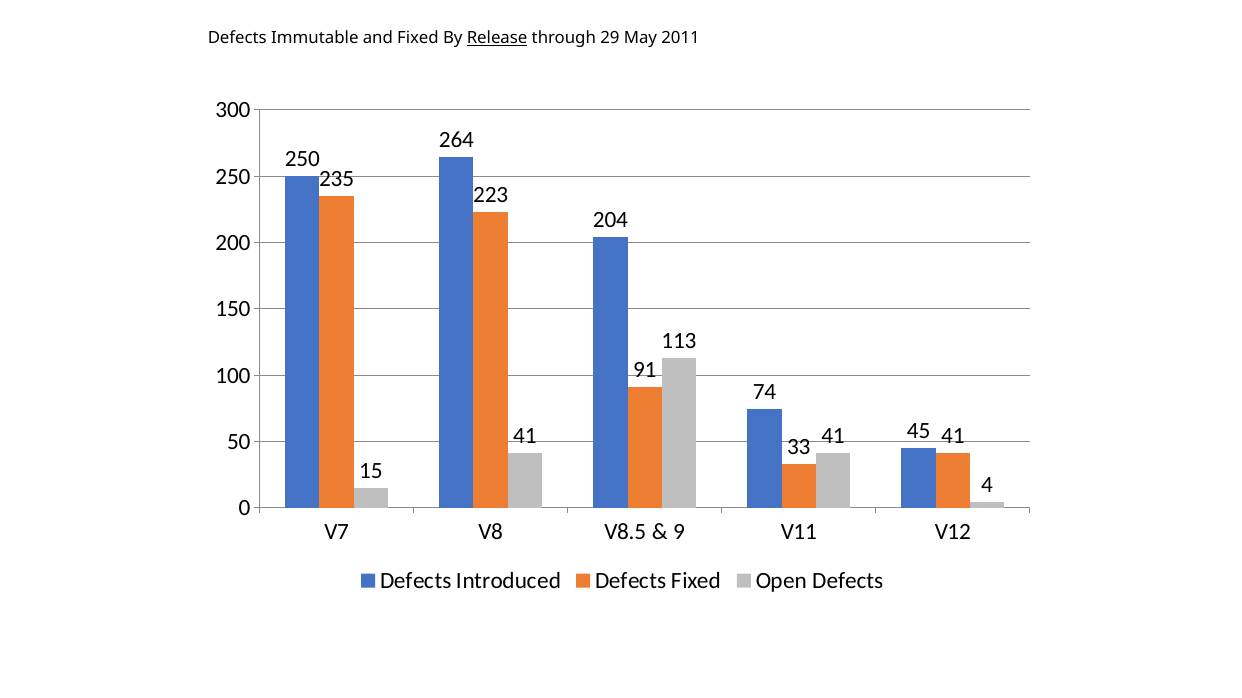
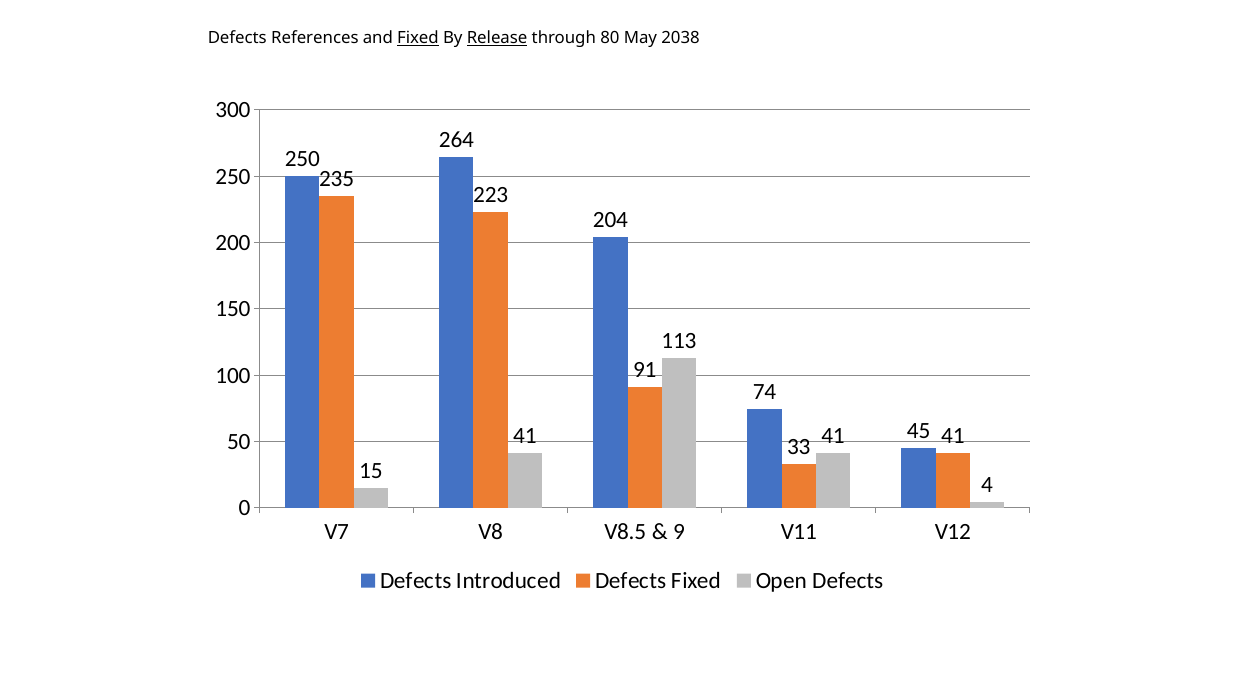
Immutable: Immutable -> References
Fixed at (418, 38) underline: none -> present
29: 29 -> 80
2011: 2011 -> 2038
